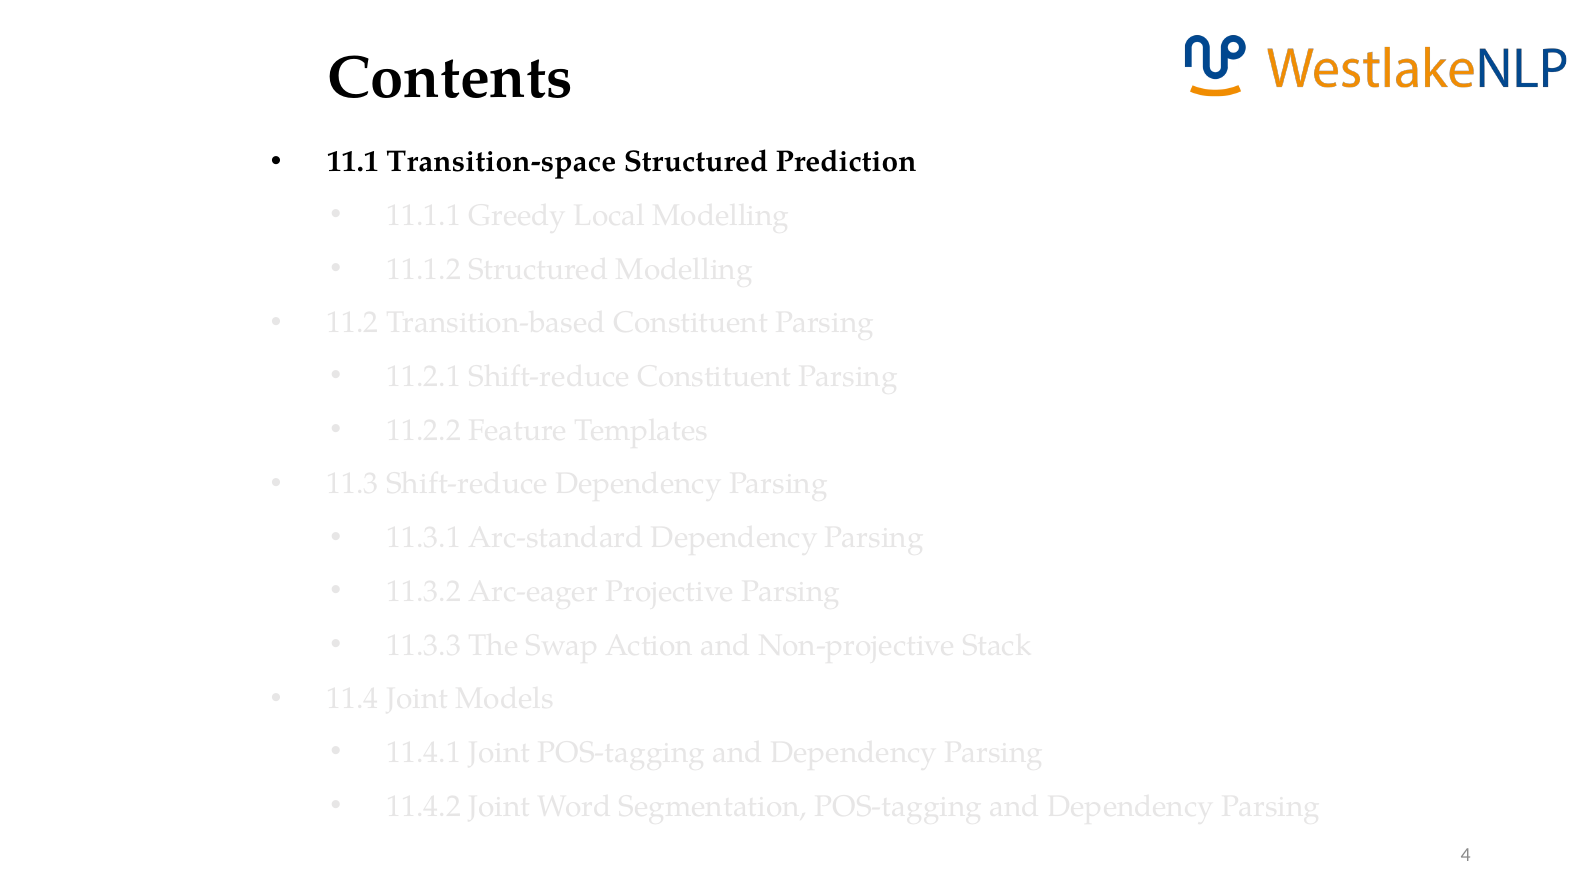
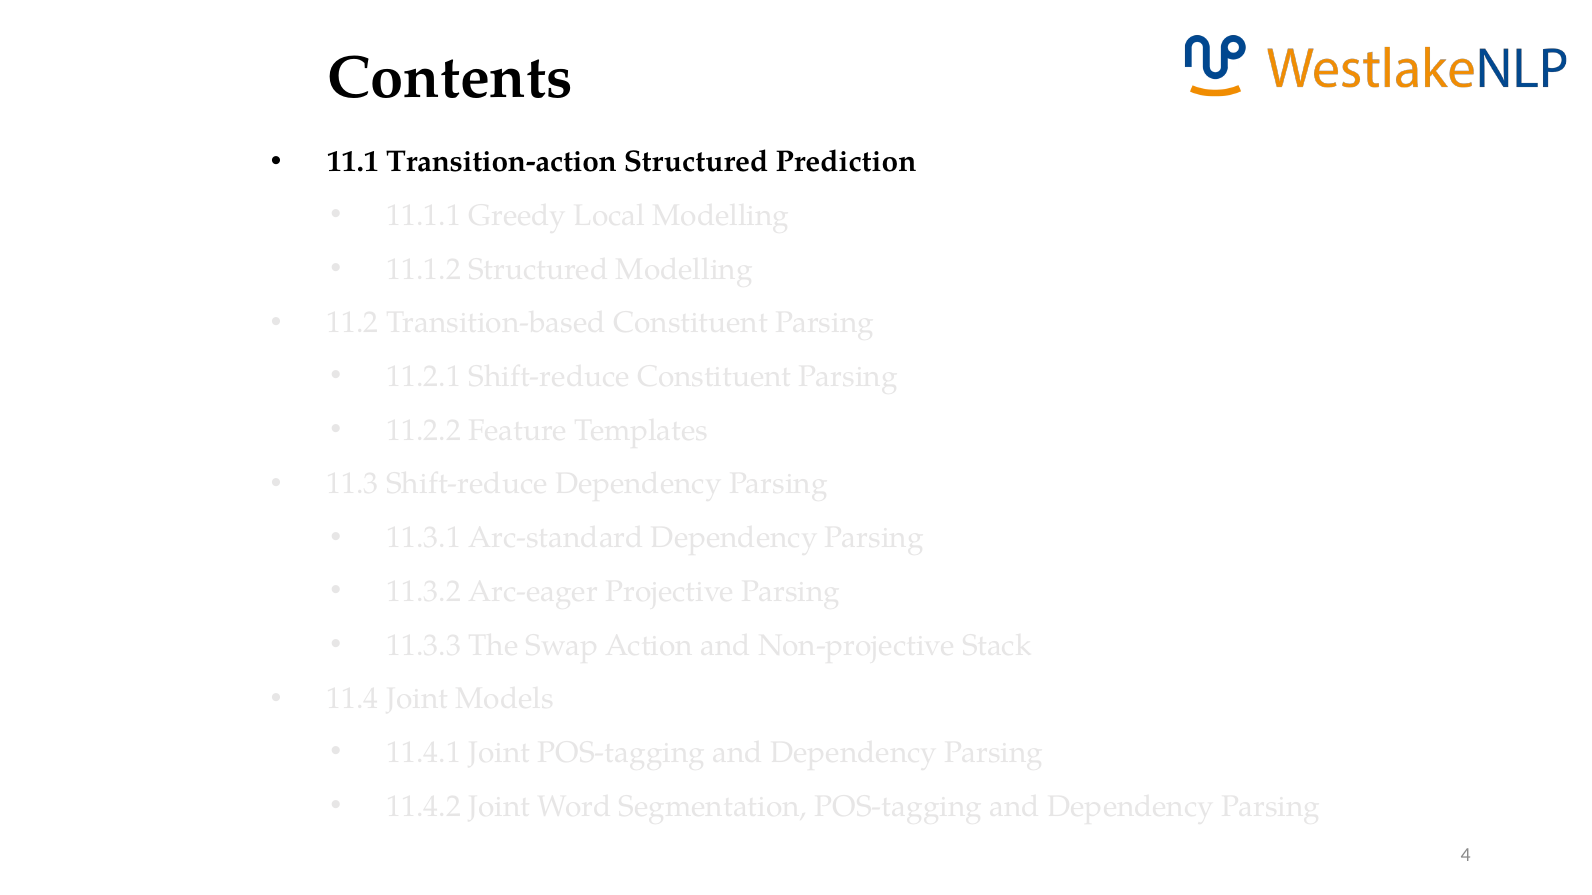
Transition-space: Transition-space -> Transition-action
